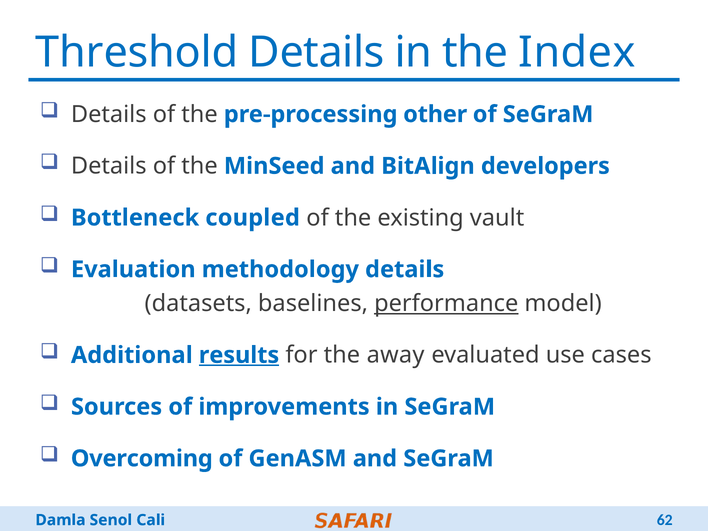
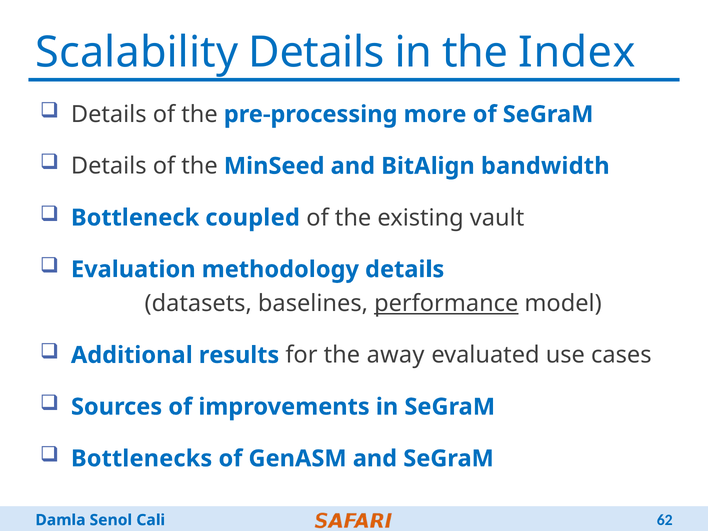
Threshold: Threshold -> Scalability
other: other -> more
developers: developers -> bandwidth
results underline: present -> none
Overcoming: Overcoming -> Bottlenecks
